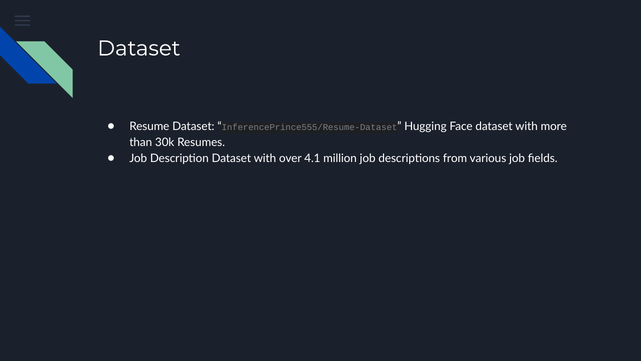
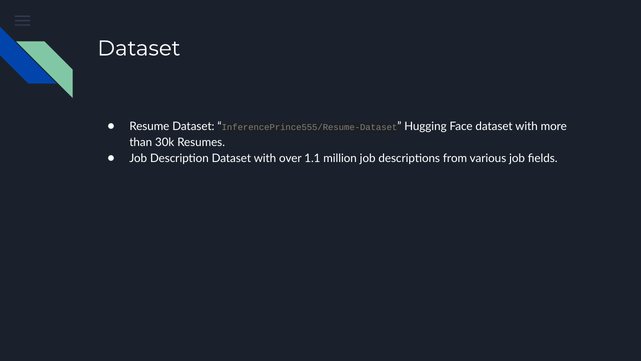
4.1: 4.1 -> 1.1
